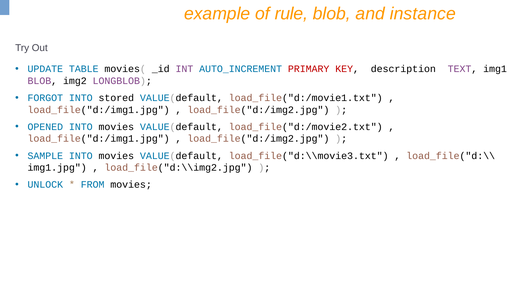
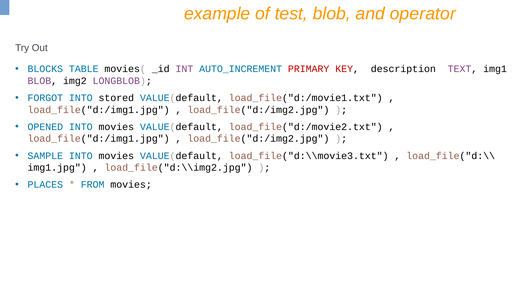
rule: rule -> test
instance: instance -> operator
UPDATE: UPDATE -> BLOCKS
UNLOCK: UNLOCK -> PLACES
